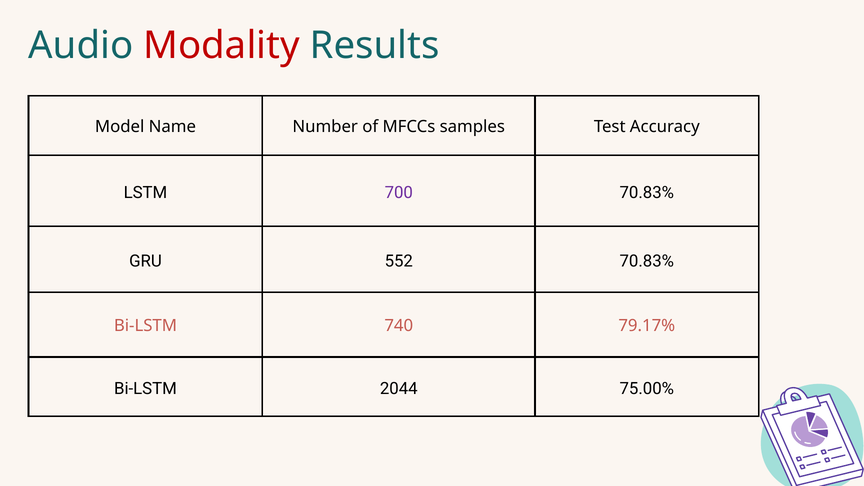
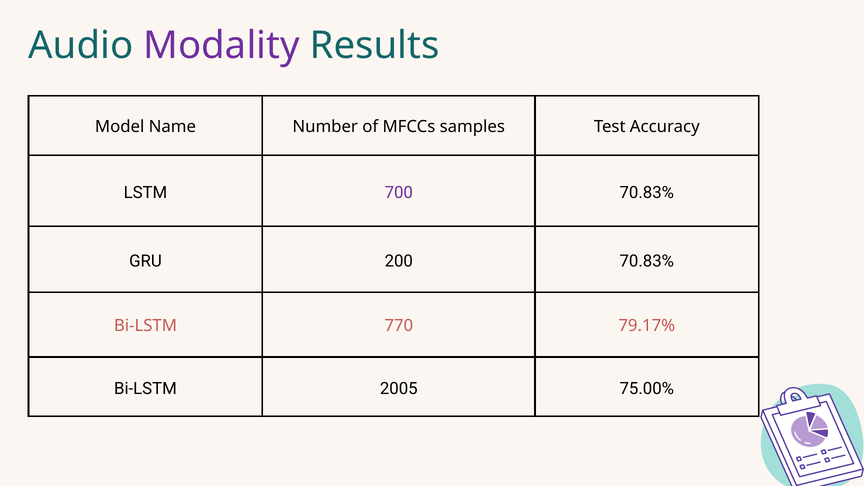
Modality colour: red -> purple
552: 552 -> 200
740: 740 -> 770
2044: 2044 -> 2005
